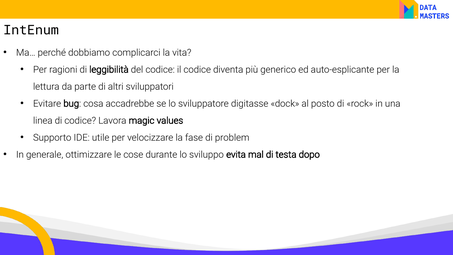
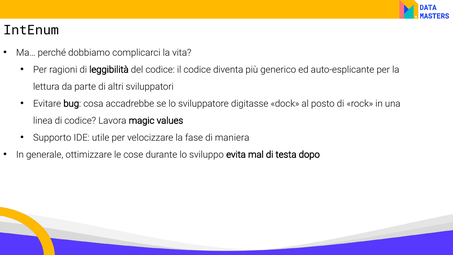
problem: problem -> maniera
